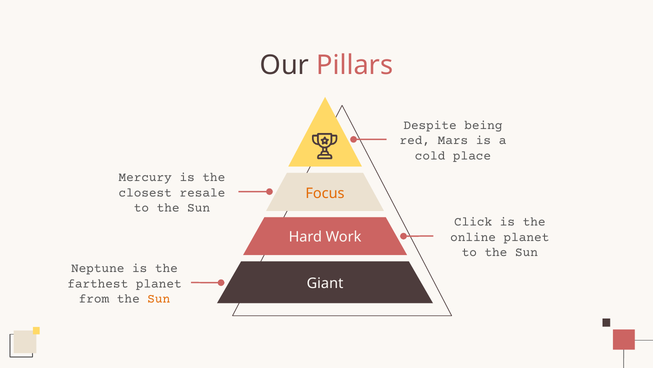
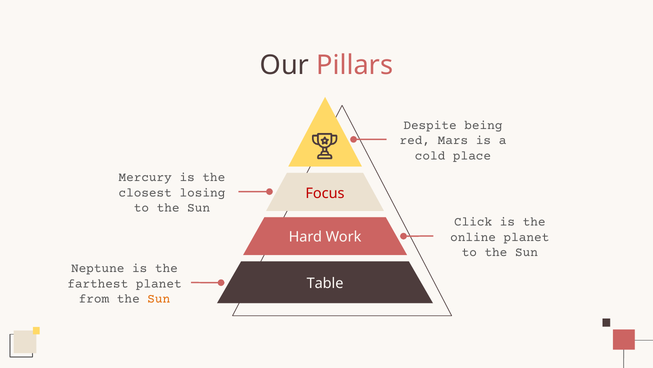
resale: resale -> losing
Focus colour: orange -> red
Giant: Giant -> Table
